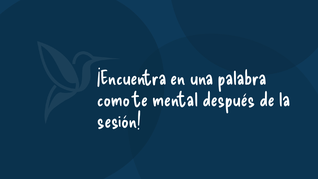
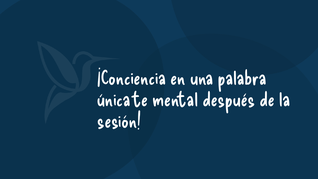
¡Encuentra: ¡Encuentra -> ¡Conciencia
como: como -> única
